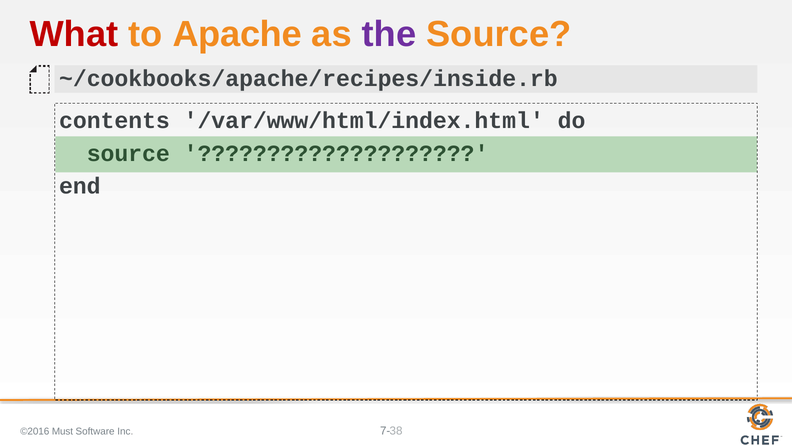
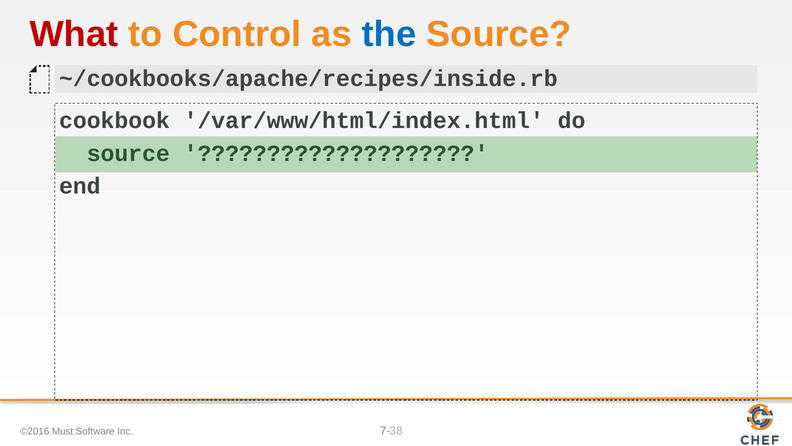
Apache: Apache -> Control
the colour: purple -> blue
contents: contents -> cookbook
